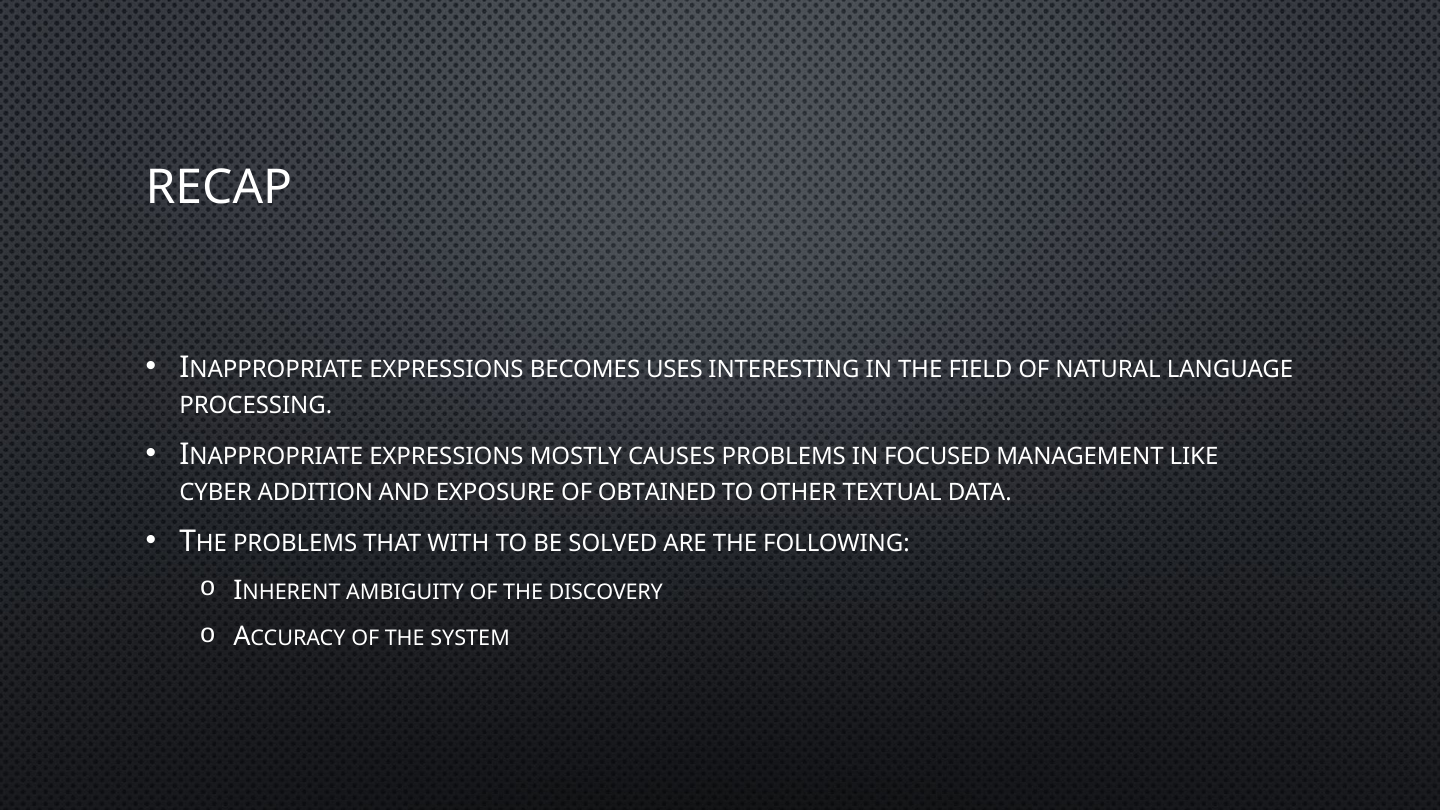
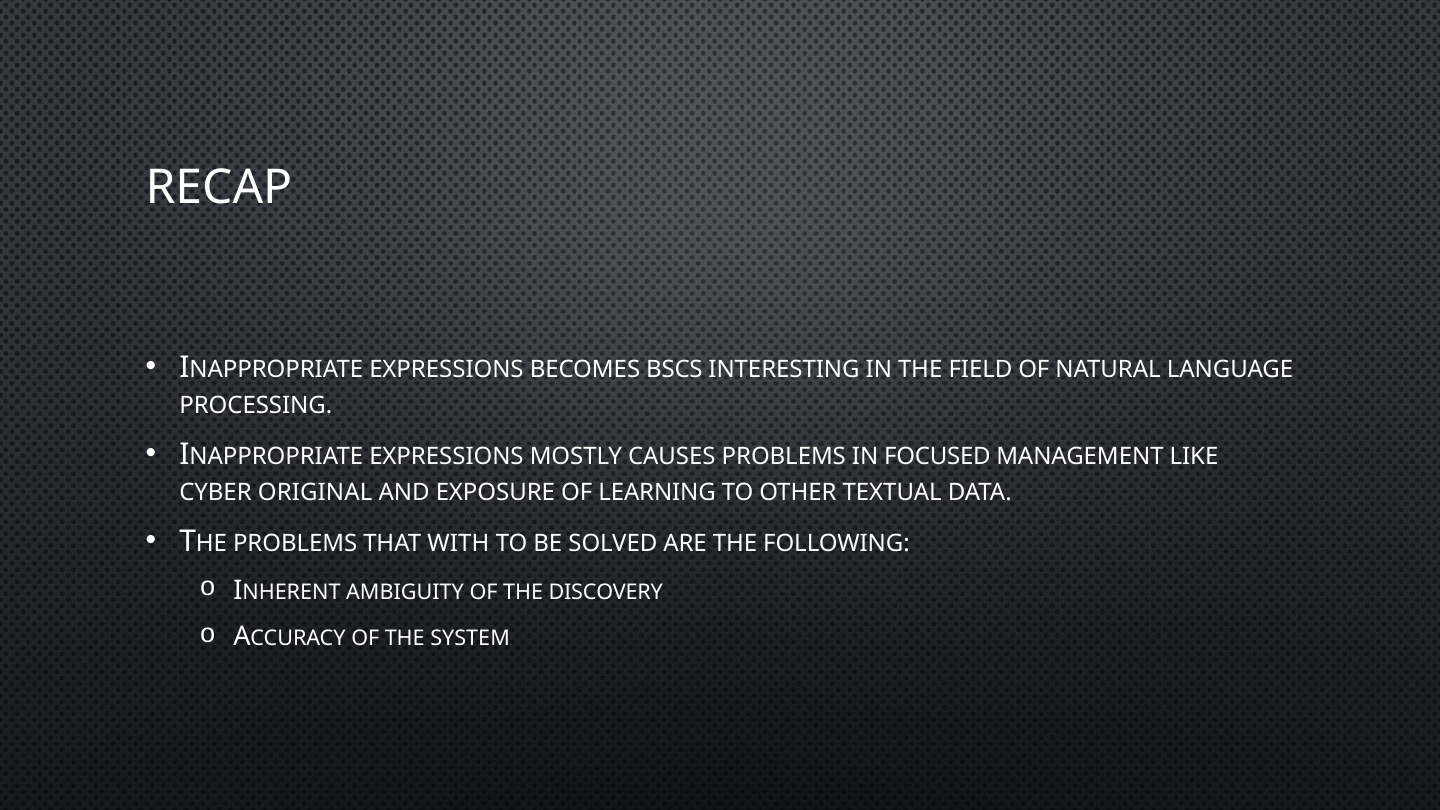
USES: USES -> BSCS
ADDITION: ADDITION -> ORIGINAL
OBTAINED: OBTAINED -> LEARNING
